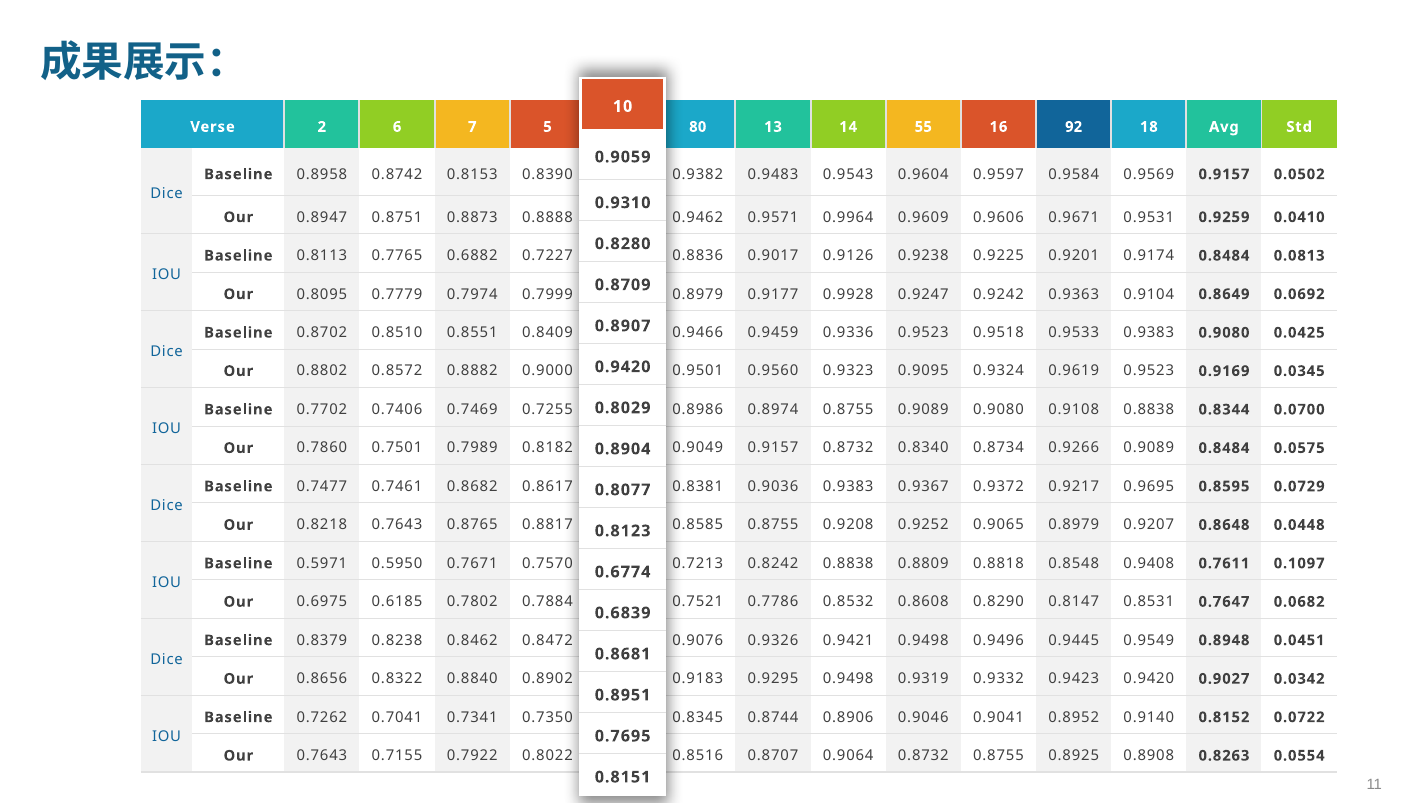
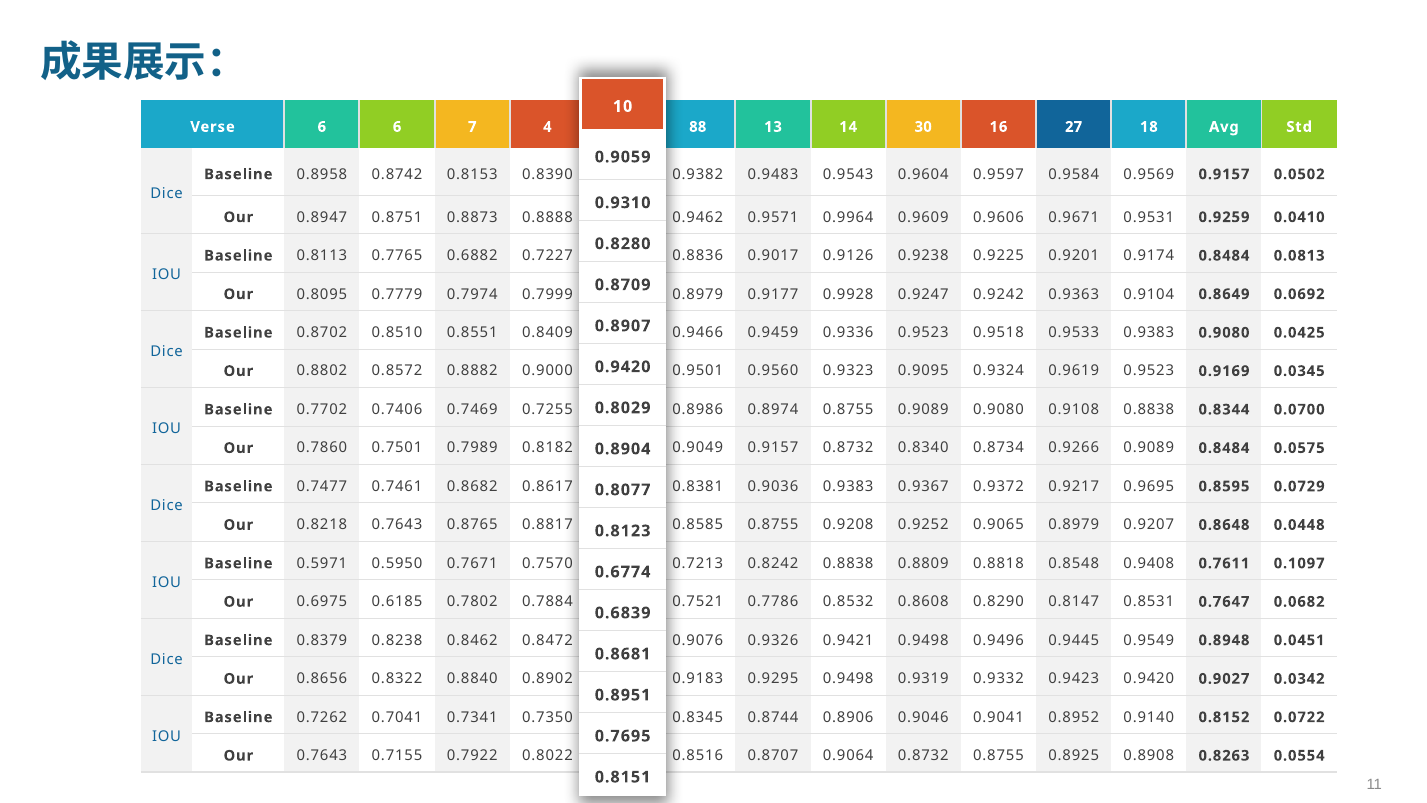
Verse 2: 2 -> 6
5: 5 -> 4
80: 80 -> 88
55: 55 -> 30
92: 92 -> 27
